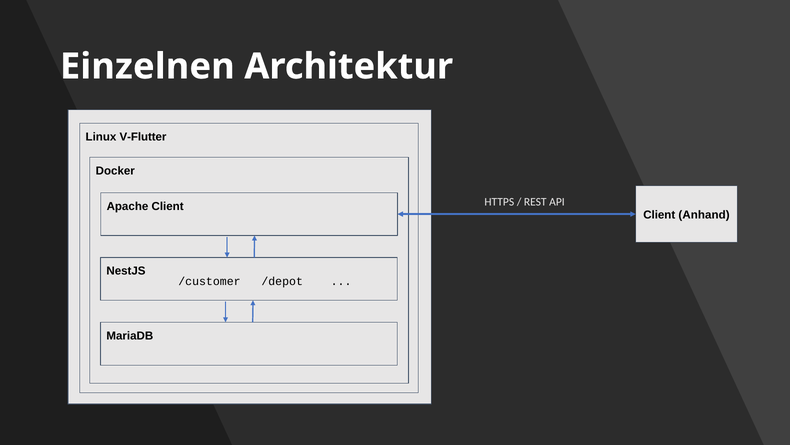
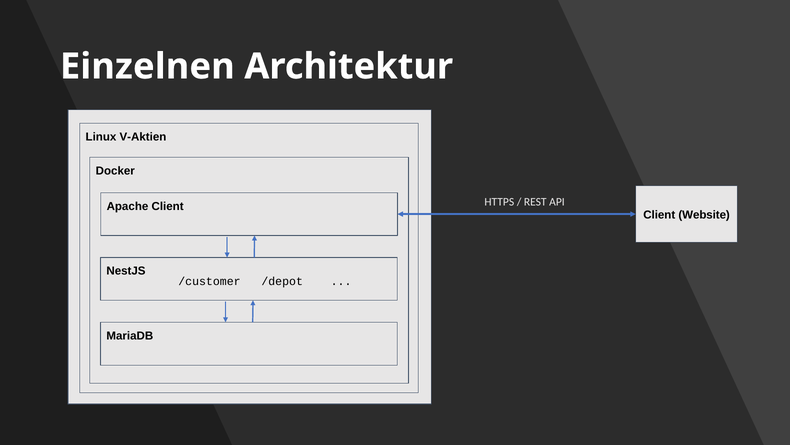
V-Flutter: V-Flutter -> V-Aktien
Anhand: Anhand -> Website
